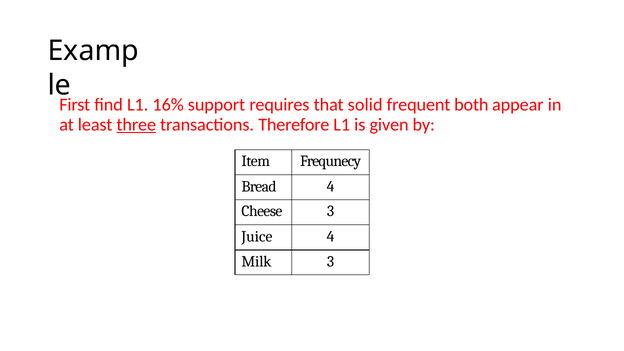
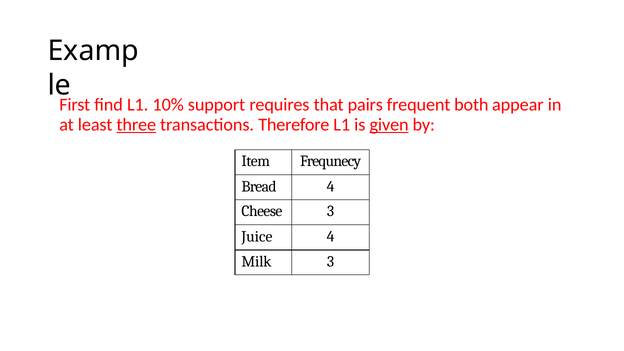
16%: 16% -> 10%
solid: solid -> pairs
given underline: none -> present
